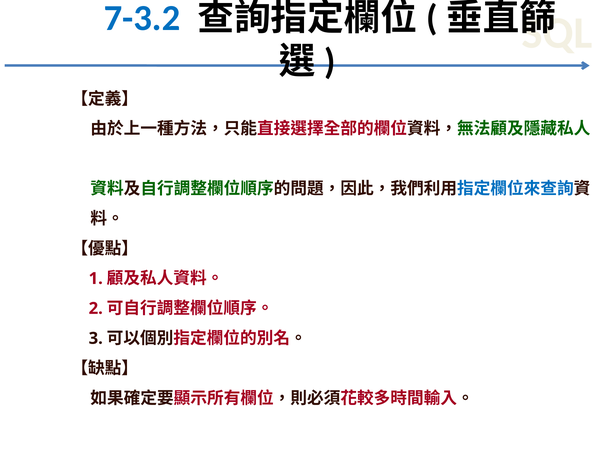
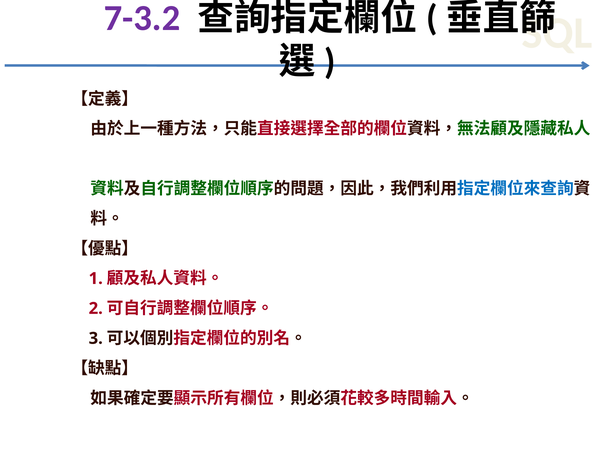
7-3.2 colour: blue -> purple
